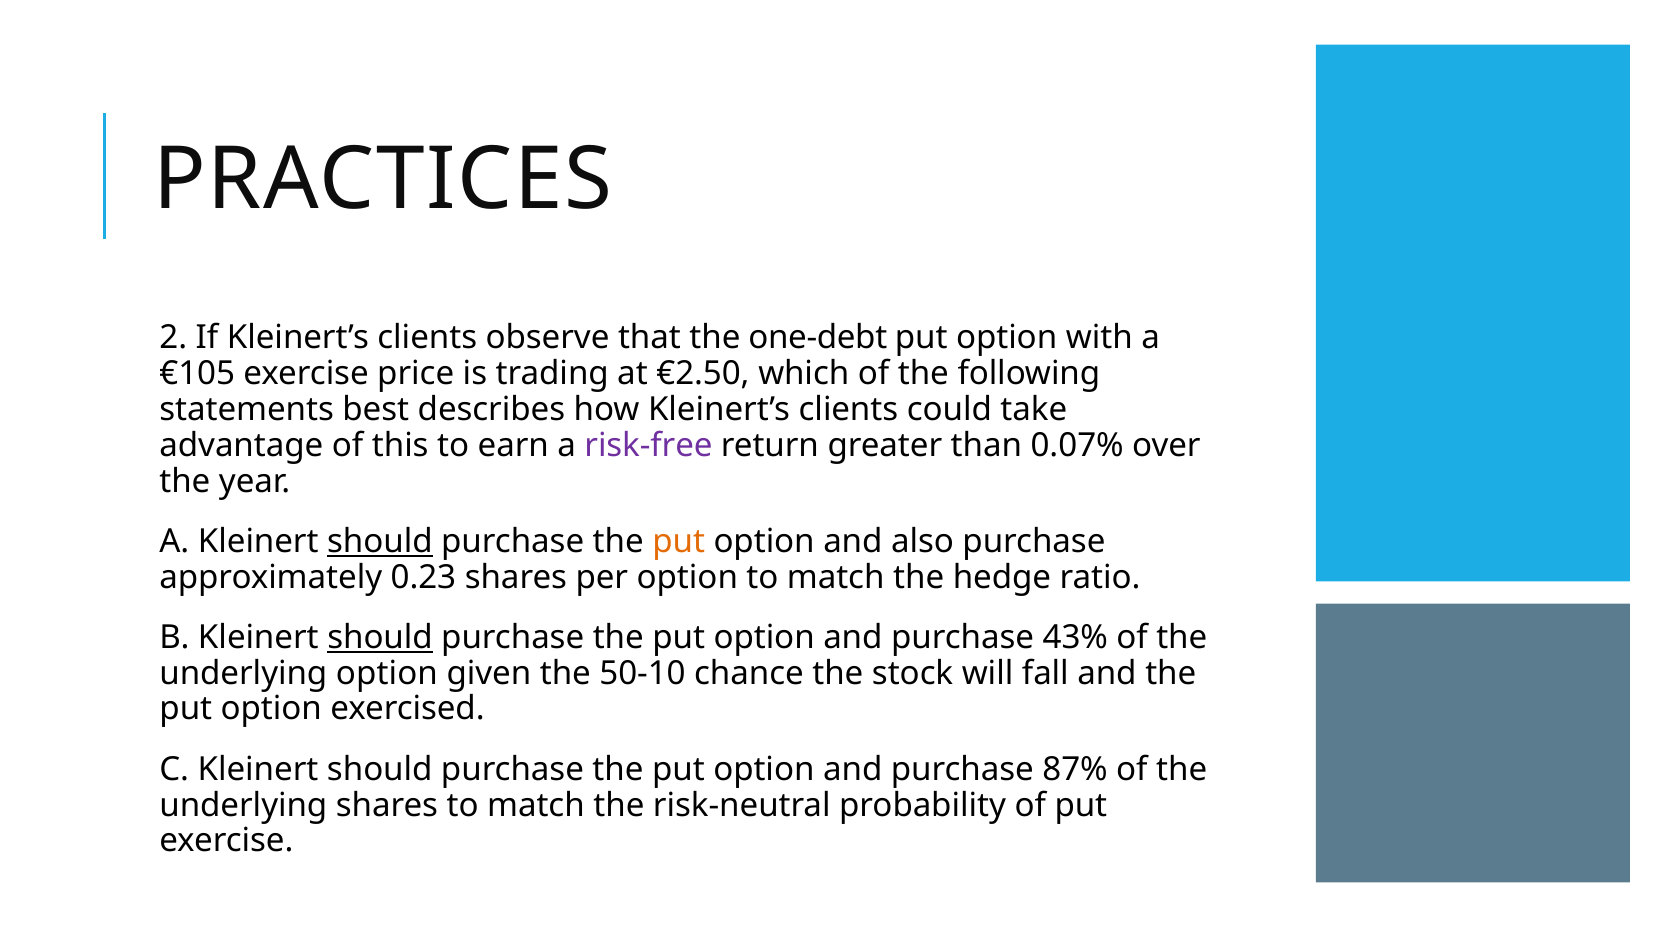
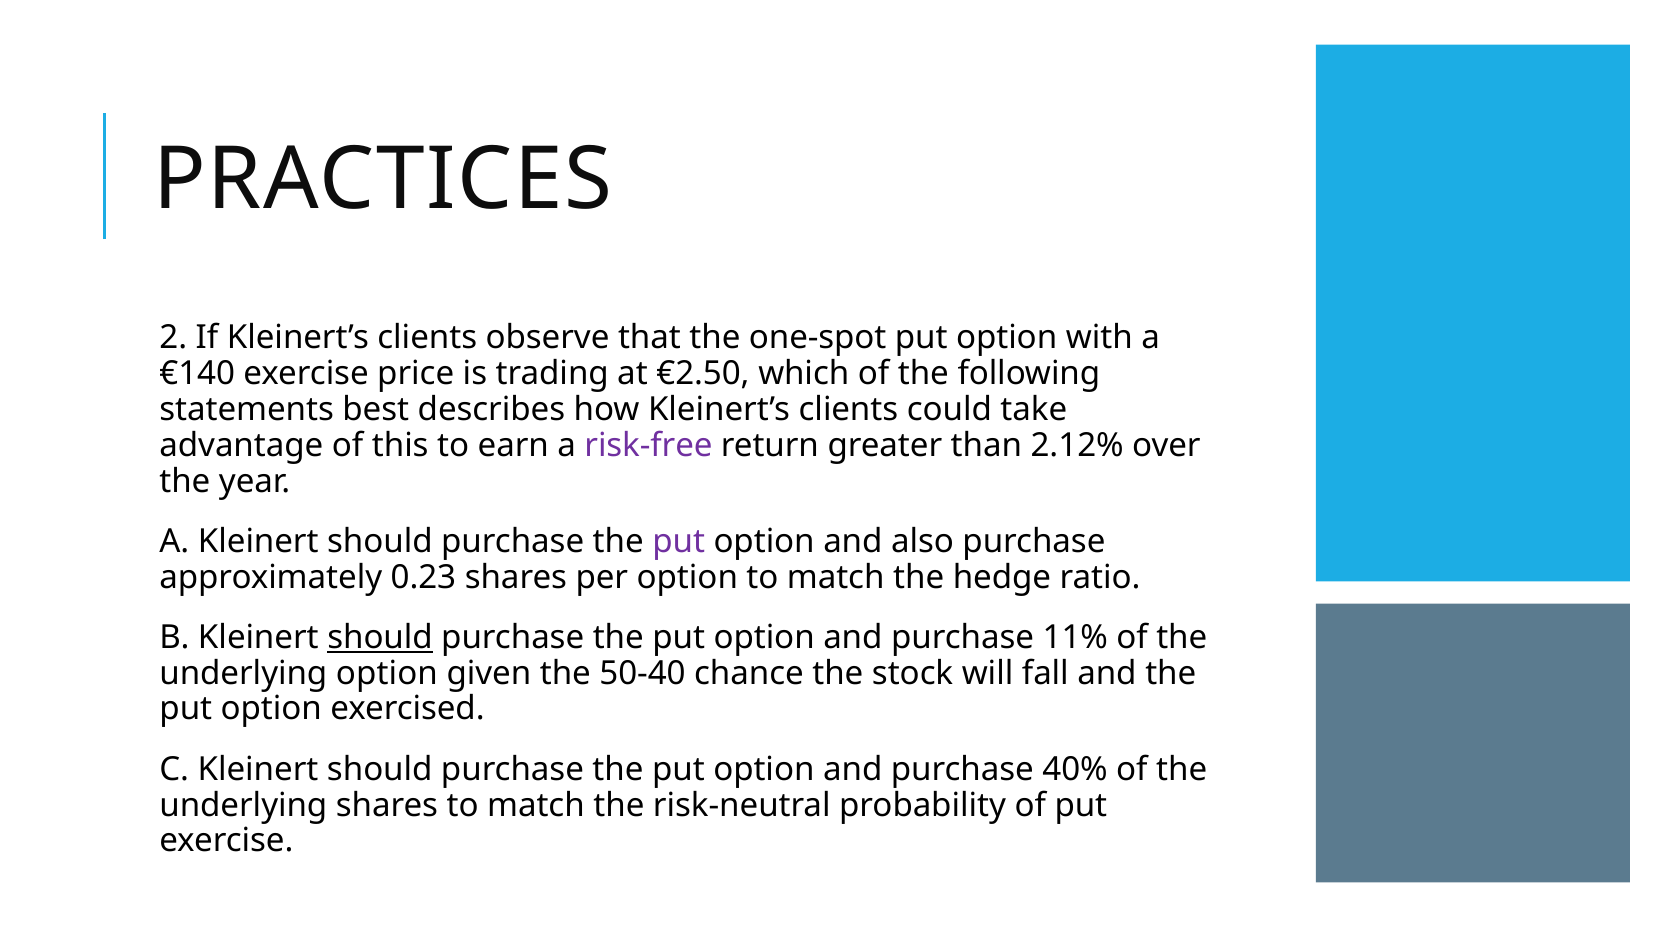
one-debt: one-debt -> one-spot
€105: €105 -> €140
0.07%: 0.07% -> 2.12%
should at (380, 541) underline: present -> none
put at (679, 541) colour: orange -> purple
43%: 43% -> 11%
50-10: 50-10 -> 50-40
87%: 87% -> 40%
